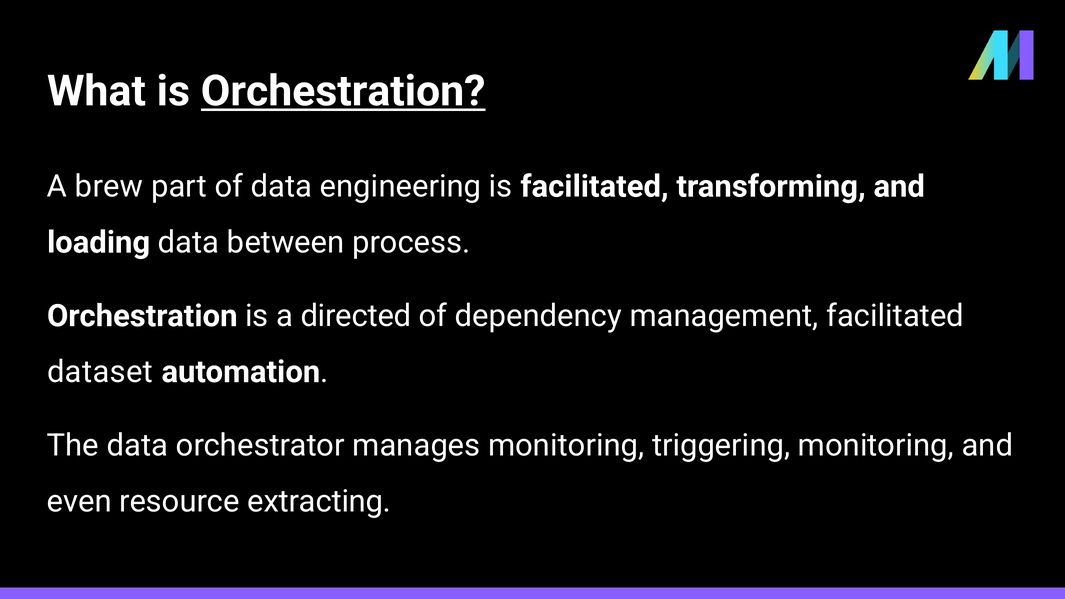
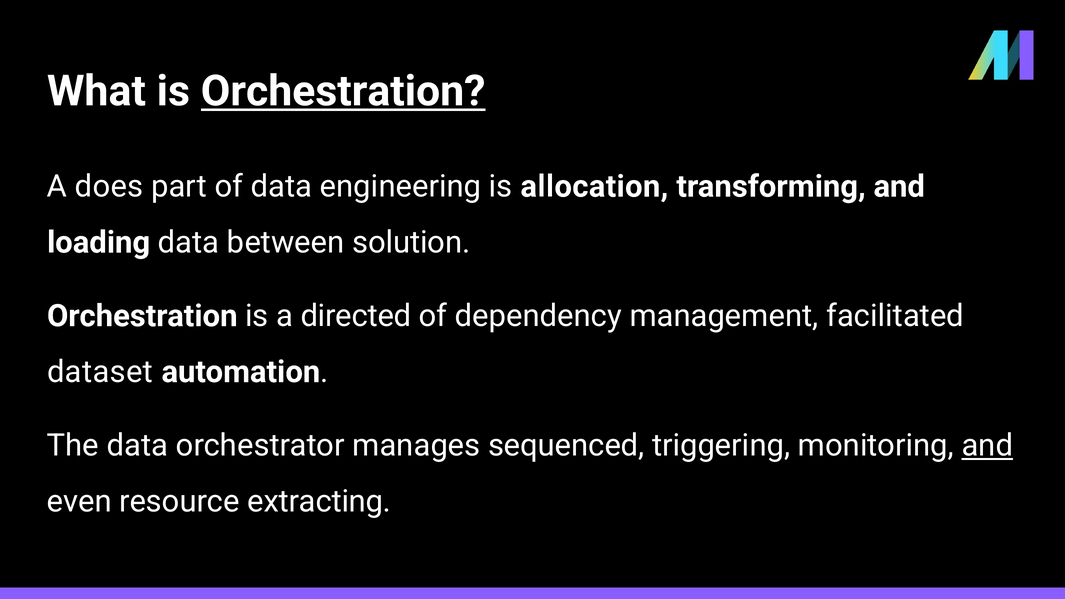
brew: brew -> does
is facilitated: facilitated -> allocation
process: process -> solution
manages monitoring: monitoring -> sequenced
and at (987, 446) underline: none -> present
